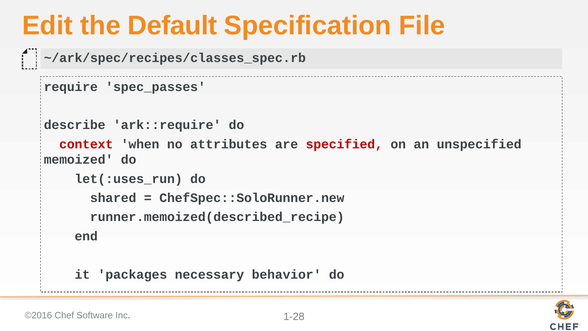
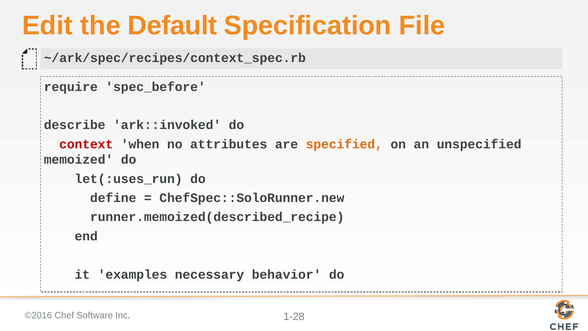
~/ark/spec/recipes/classes_spec.rb: ~/ark/spec/recipes/classes_spec.rb -> ~/ark/spec/recipes/context_spec.rb
spec_passes: spec_passes -> spec_before
ark::require: ark::require -> ark::invoked
specified colour: red -> orange
shared: shared -> define
packages: packages -> examples
